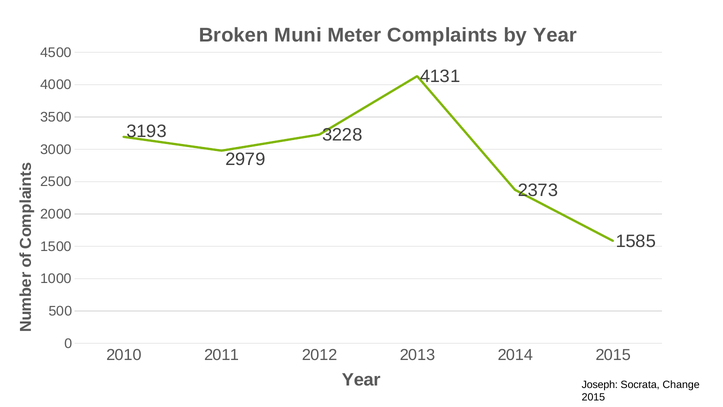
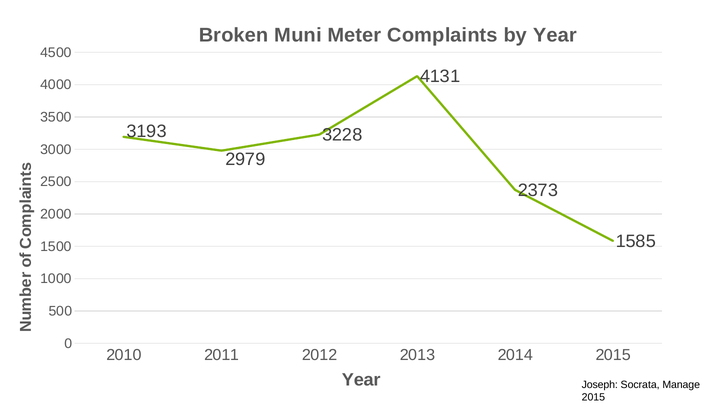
Change: Change -> Manage
